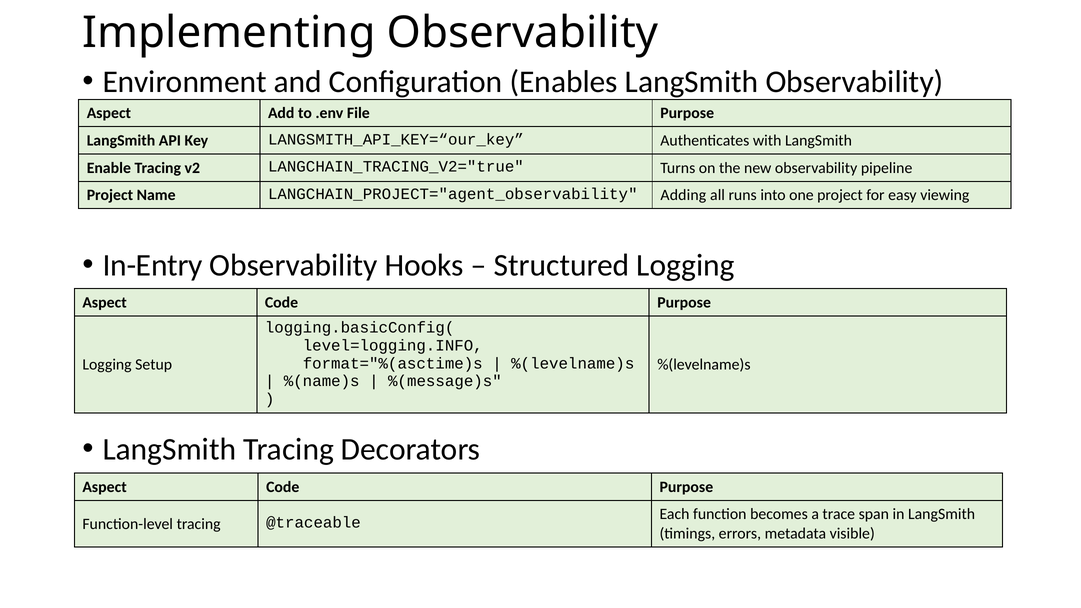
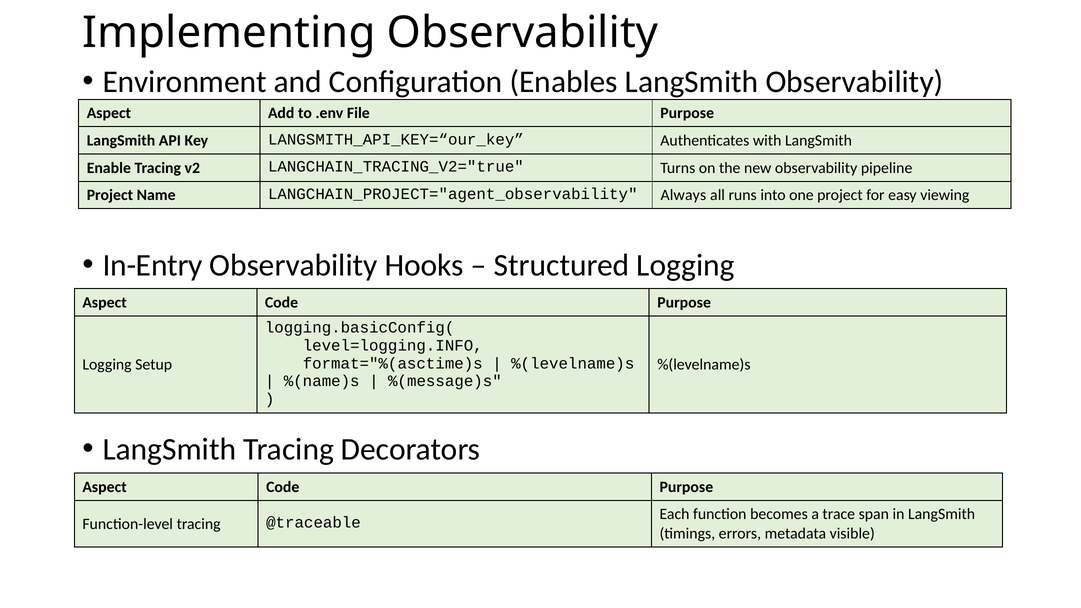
Adding: Adding -> Always
